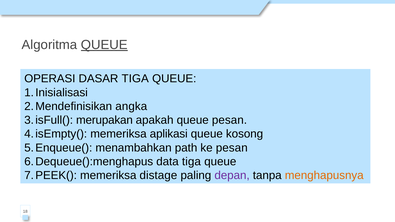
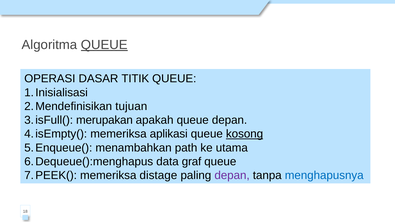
DASAR TIGA: TIGA -> TITIK
angka: angka -> tujuan
queue pesan: pesan -> depan
kosong underline: none -> present
ke pesan: pesan -> utama
data tiga: tiga -> graf
menghapusnya colour: orange -> blue
